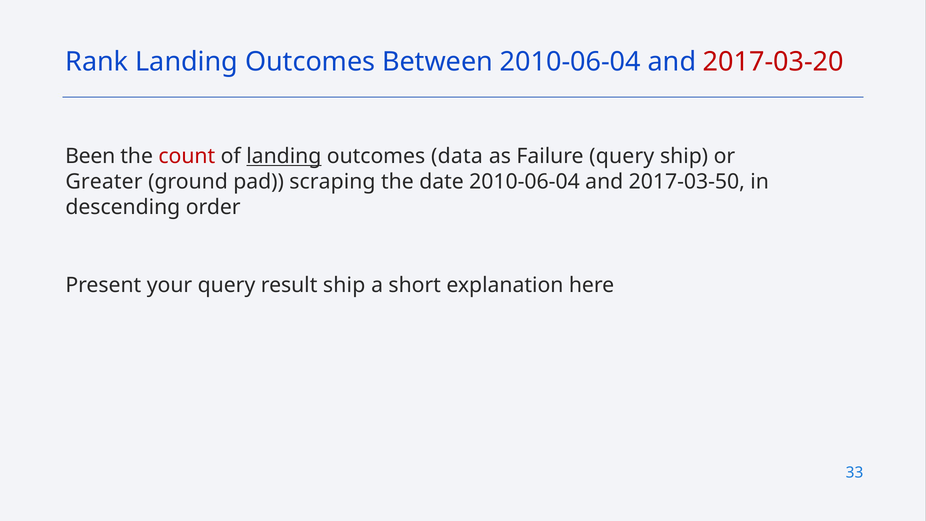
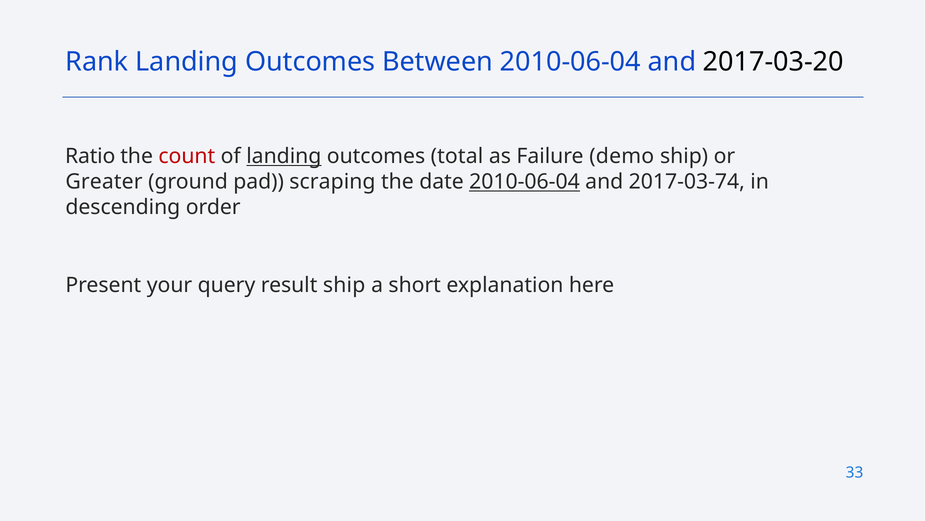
2017-03-20 colour: red -> black
Been: Been -> Ratio
data: data -> total
Failure query: query -> demo
2010-06-04 at (525, 182) underline: none -> present
2017-03-50: 2017-03-50 -> 2017-03-74
